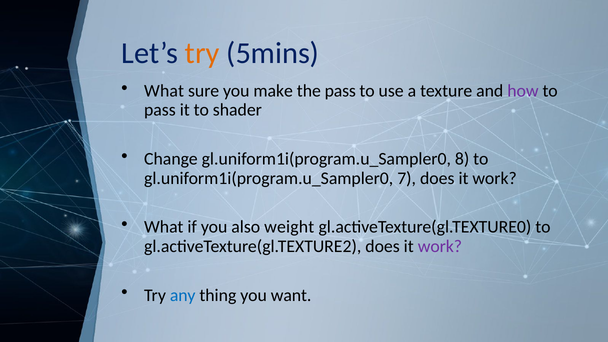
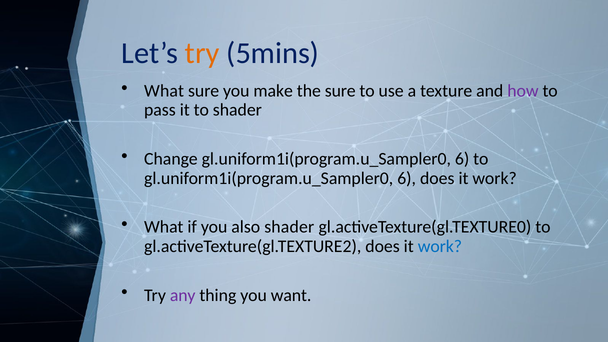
the pass: pass -> sure
Change gl.uniform1i(program.u_Sampler0 8: 8 -> 6
7 at (407, 178): 7 -> 6
also weight: weight -> shader
work at (440, 246) colour: purple -> blue
any colour: blue -> purple
